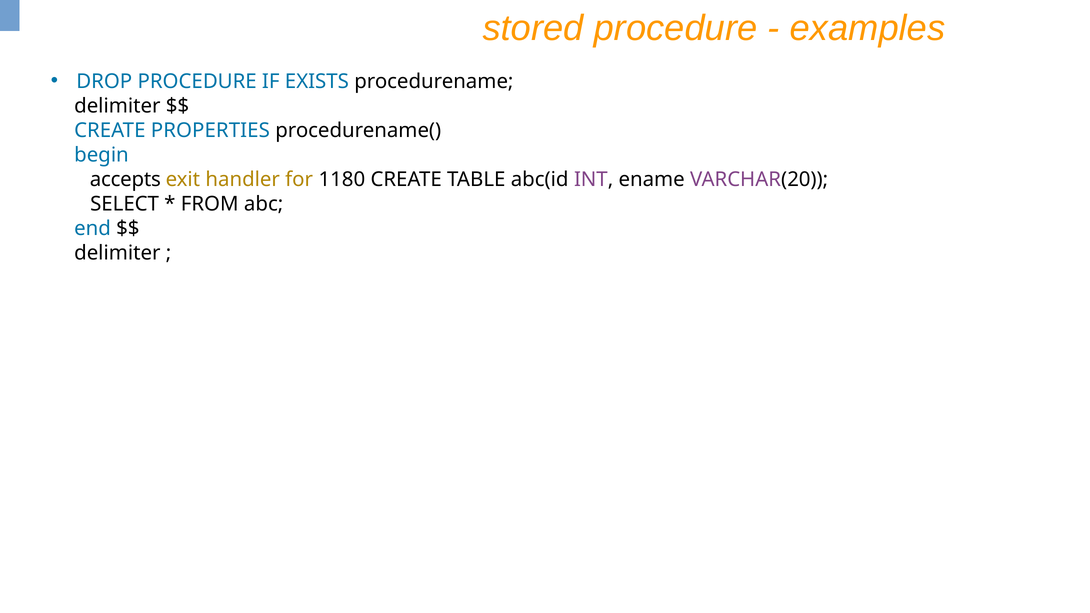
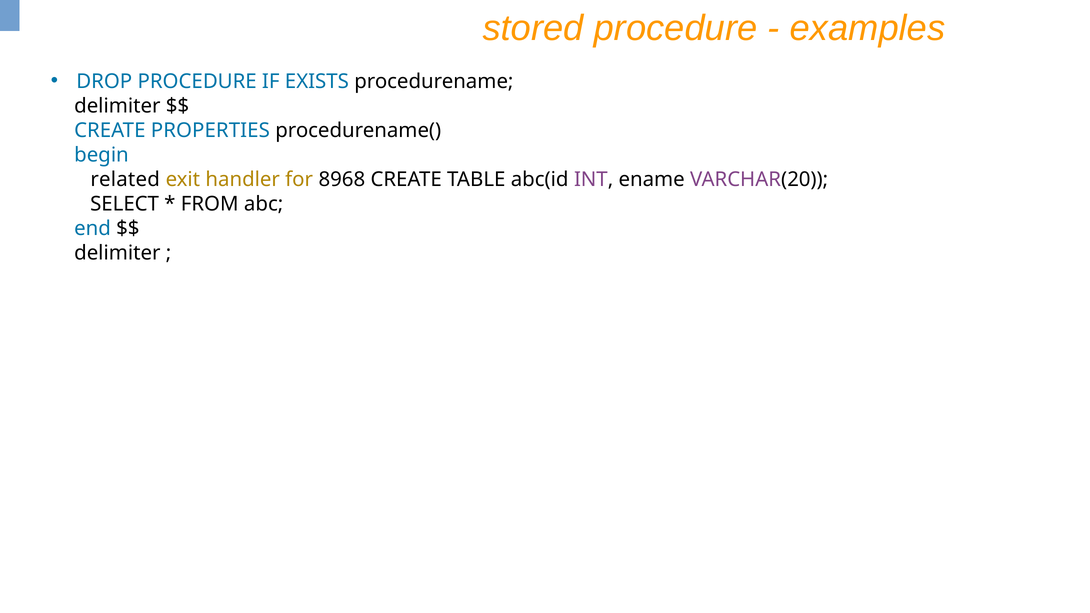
accepts: accepts -> related
1180: 1180 -> 8968
